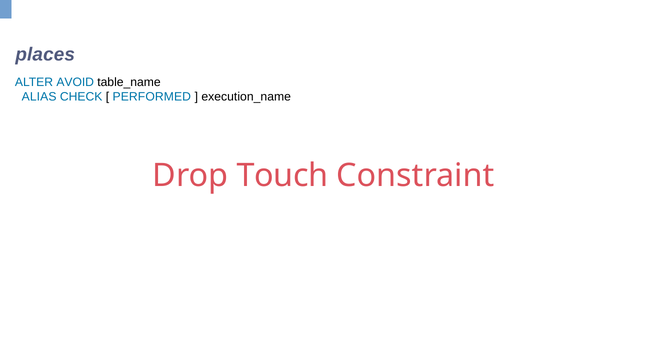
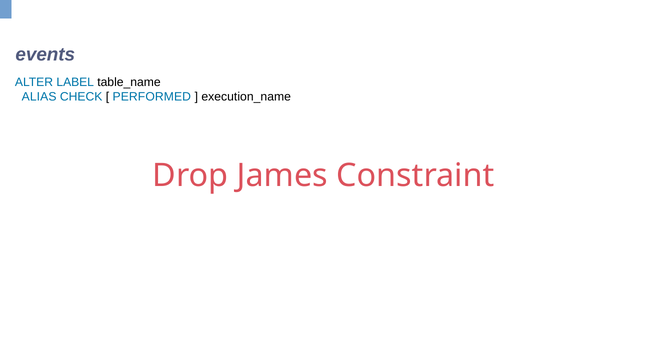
places: places -> events
AVOID: AVOID -> LABEL
Touch: Touch -> James
